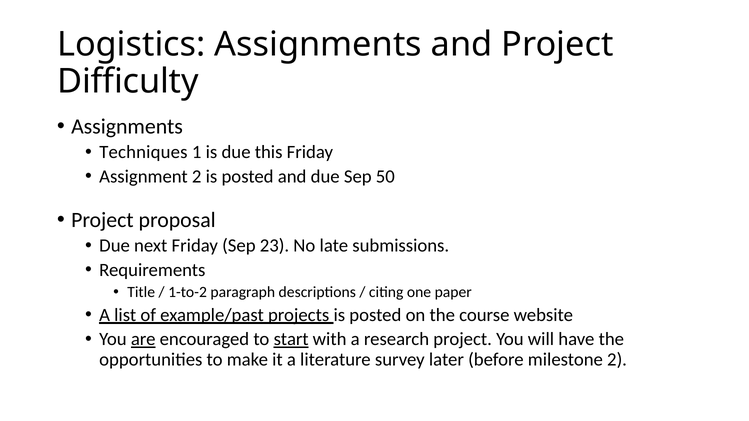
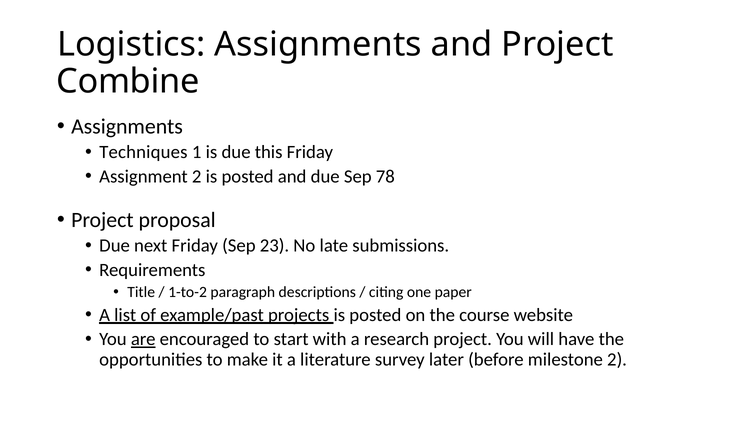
Difficulty: Difficulty -> Combine
50: 50 -> 78
start underline: present -> none
